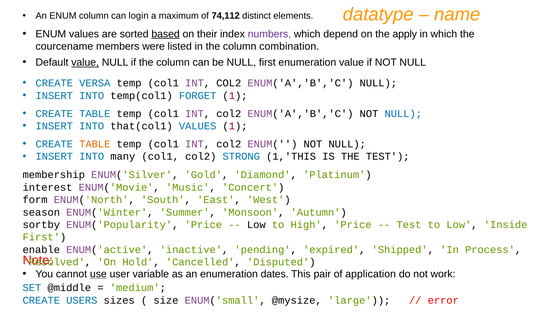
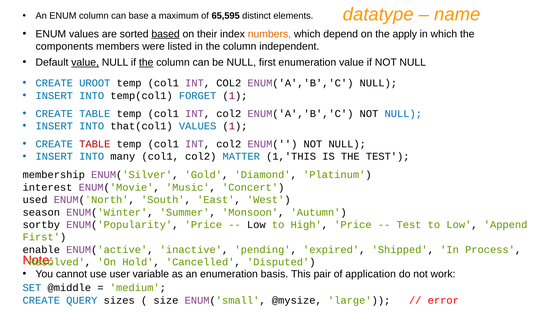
login: login -> base
74,112: 74,112 -> 65,595
numbers colour: purple -> orange
courcename: courcename -> components
combination: combination -> independent
the at (146, 62) underline: none -> present
VERSA: VERSA -> UROOT
TABLE at (95, 144) colour: orange -> red
STRONG: STRONG -> MATTER
form: form -> used
Inside: Inside -> Append
use underline: present -> none
dates: dates -> basis
USERS: USERS -> QUERY
